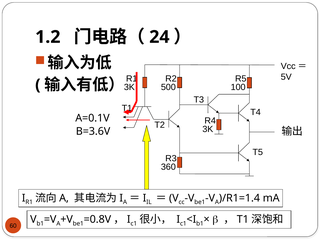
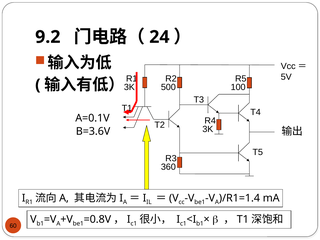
1.2: 1.2 -> 9.2
